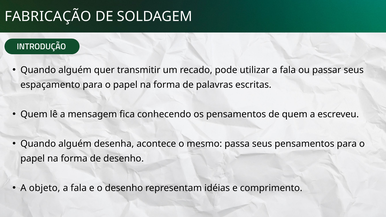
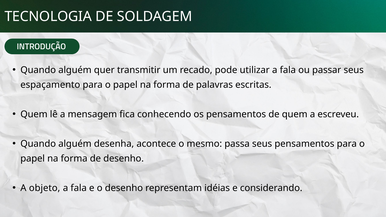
FABRICAÇÃO: FABRICAÇÃO -> TECNOLOGIA
comprimento: comprimento -> considerando
